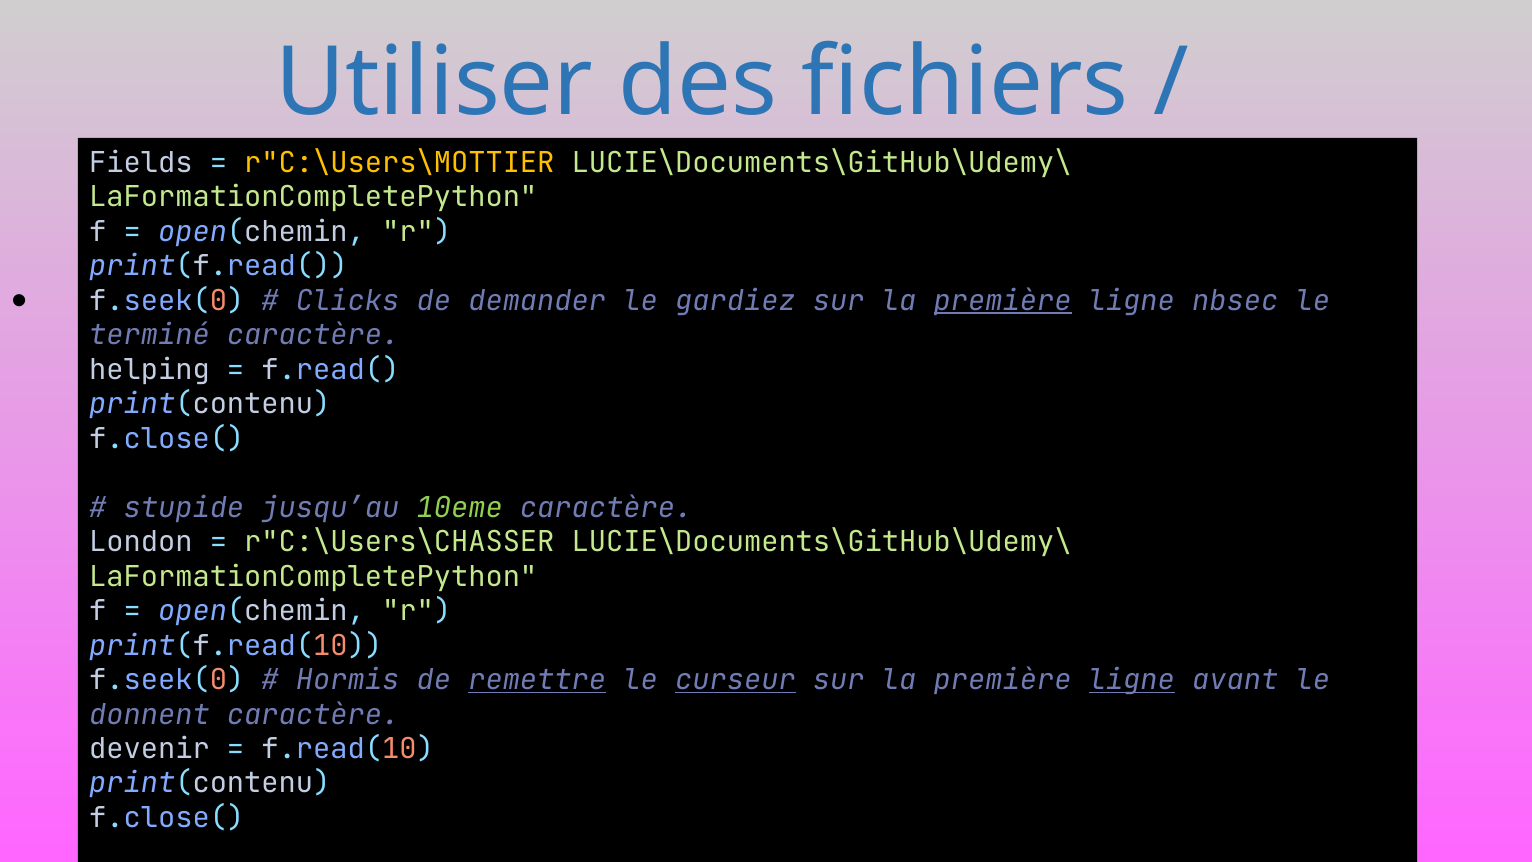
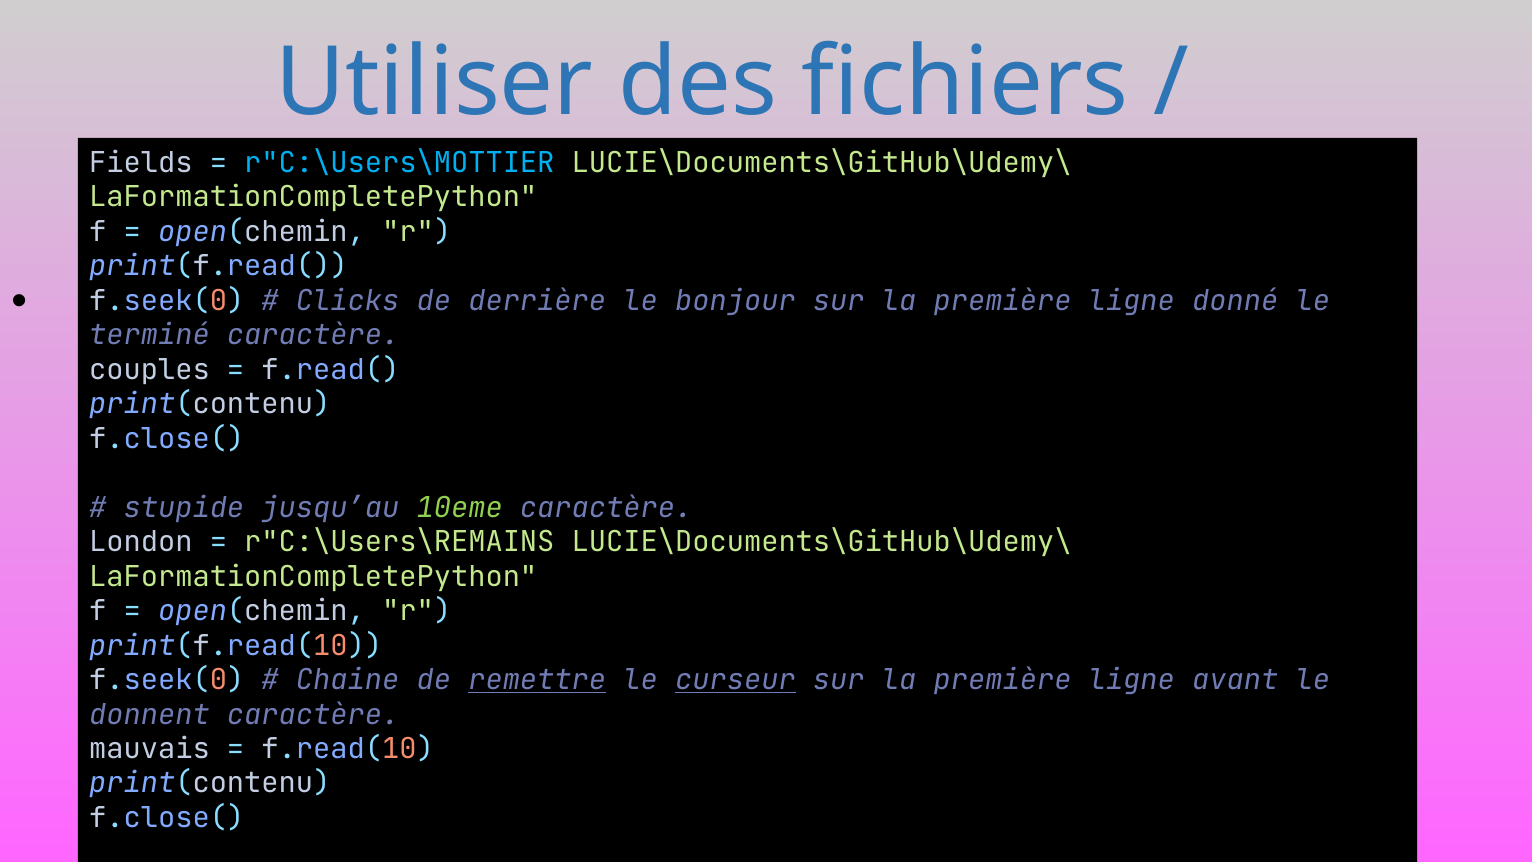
r"C:\Users\MOTTIER colour: yellow -> light blue
demander: demander -> derrière
gardiez: gardiez -> bonjour
première at (1003, 301) underline: present -> none
nbsec: nbsec -> donné
helping: helping -> couples
r"C:\Users\CHASSER: r"C:\Users\CHASSER -> r"C:\Users\REMAINS
Hormis: Hormis -> Chaine
ligne at (1132, 680) underline: present -> none
devenir: devenir -> mauvais
